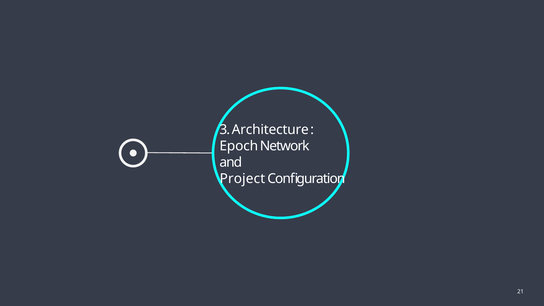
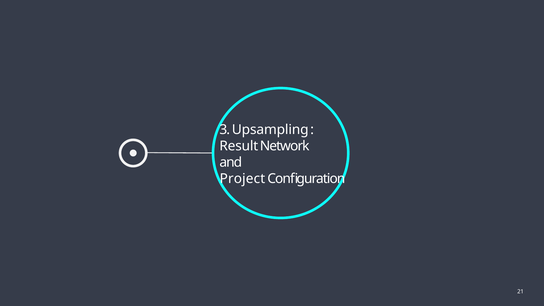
Architecture: Architecture -> Upsampling
Epoch: Epoch -> Result
